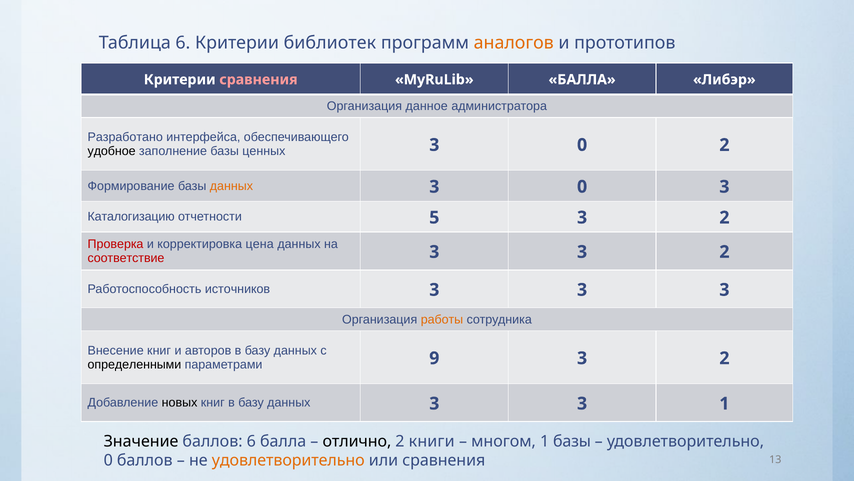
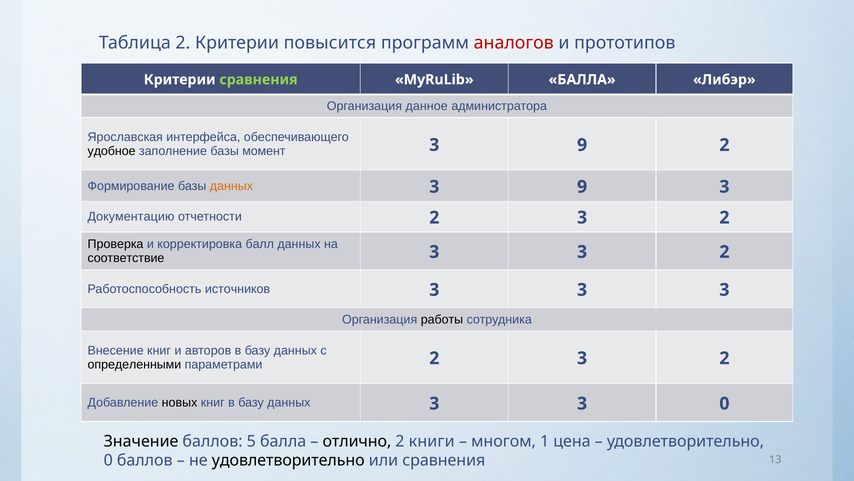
Таблица 6: 6 -> 2
библиотек: библиотек -> повысится
аналогов colour: orange -> red
сравнения at (258, 80) colour: pink -> light green
Разработано: Разработано -> Ярославская
ценных: ценных -> момент
0 at (582, 145): 0 -> 9
0 at (582, 187): 0 -> 9
Каталогизацию: Каталогизацию -> Документацию
отчетности 5: 5 -> 2
Проверка colour: red -> black
цена: цена -> балл
соответствие colour: red -> black
работы colour: orange -> black
параметрами 9: 9 -> 2
3 1: 1 -> 0
баллов 6: 6 -> 5
1 базы: базы -> цена
удовлетворительно at (288, 460) colour: orange -> black
